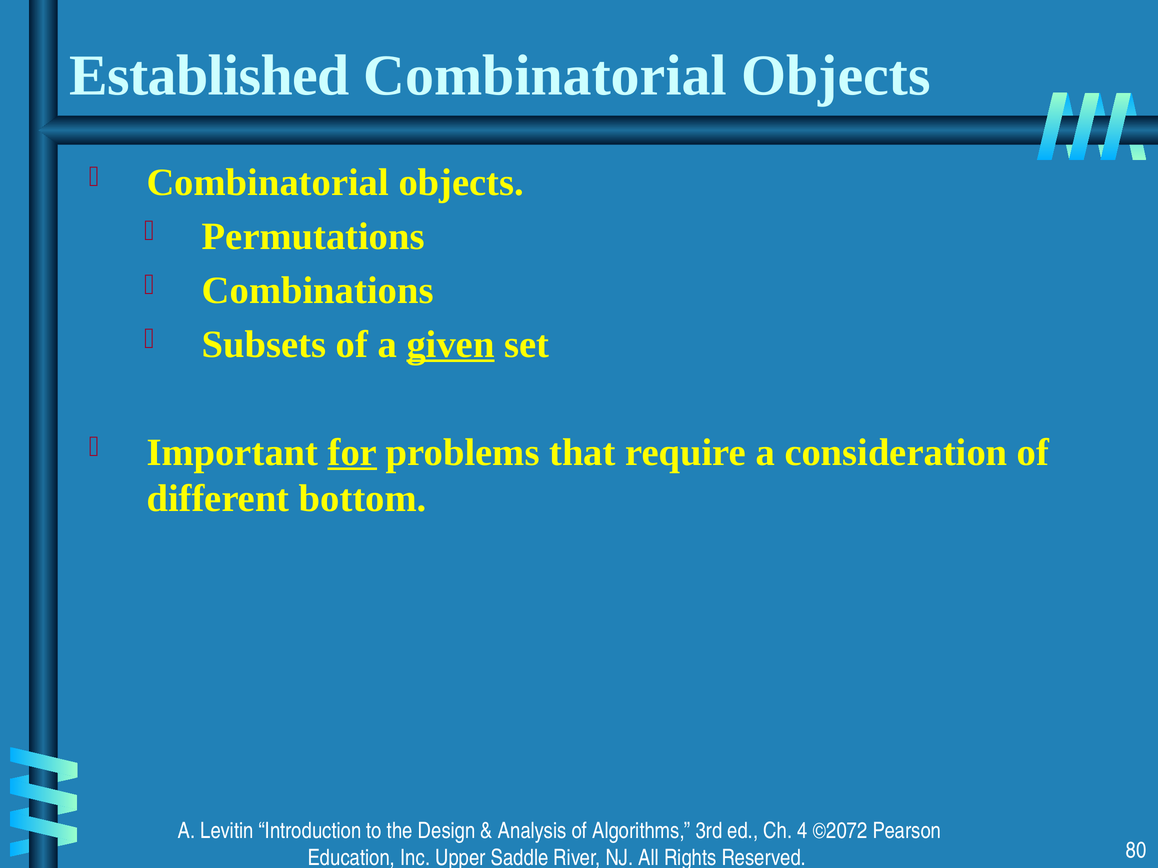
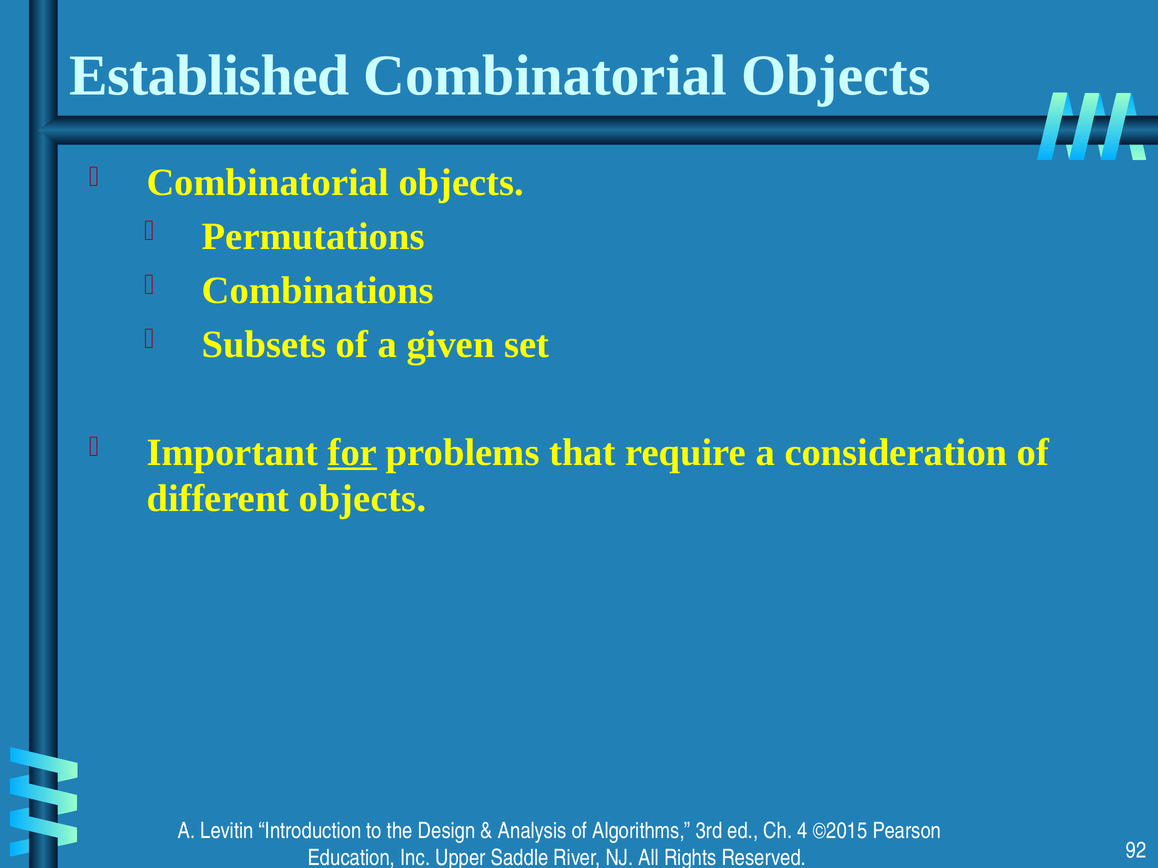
given underline: present -> none
different bottom: bottom -> objects
©2072: ©2072 -> ©2015
80: 80 -> 92
